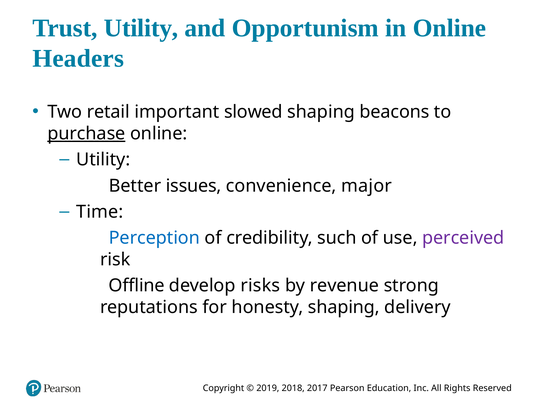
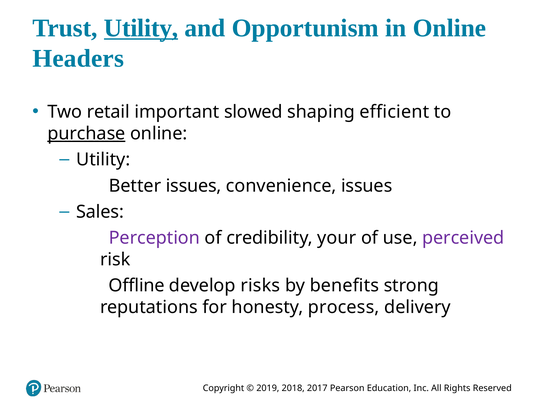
Utility at (141, 28) underline: none -> present
beacons: beacons -> efficient
convenience major: major -> issues
Time: Time -> Sales
Perception colour: blue -> purple
such: such -> your
revenue: revenue -> benefits
honesty shaping: shaping -> process
